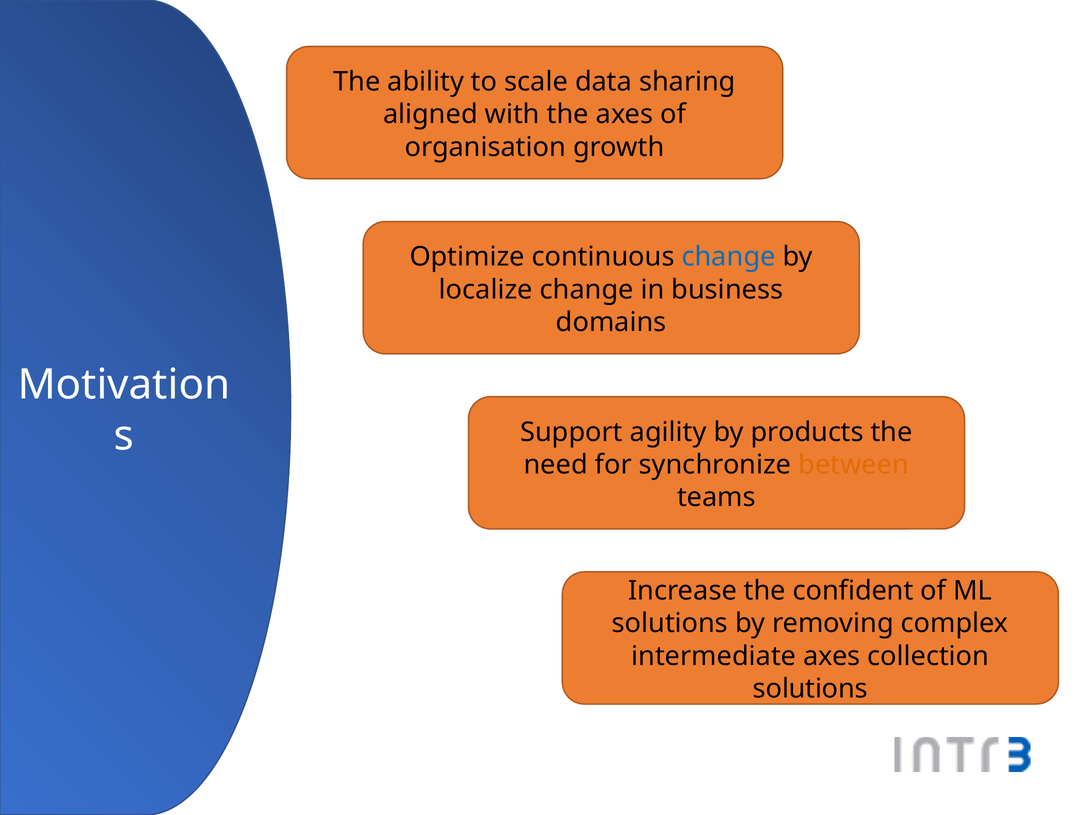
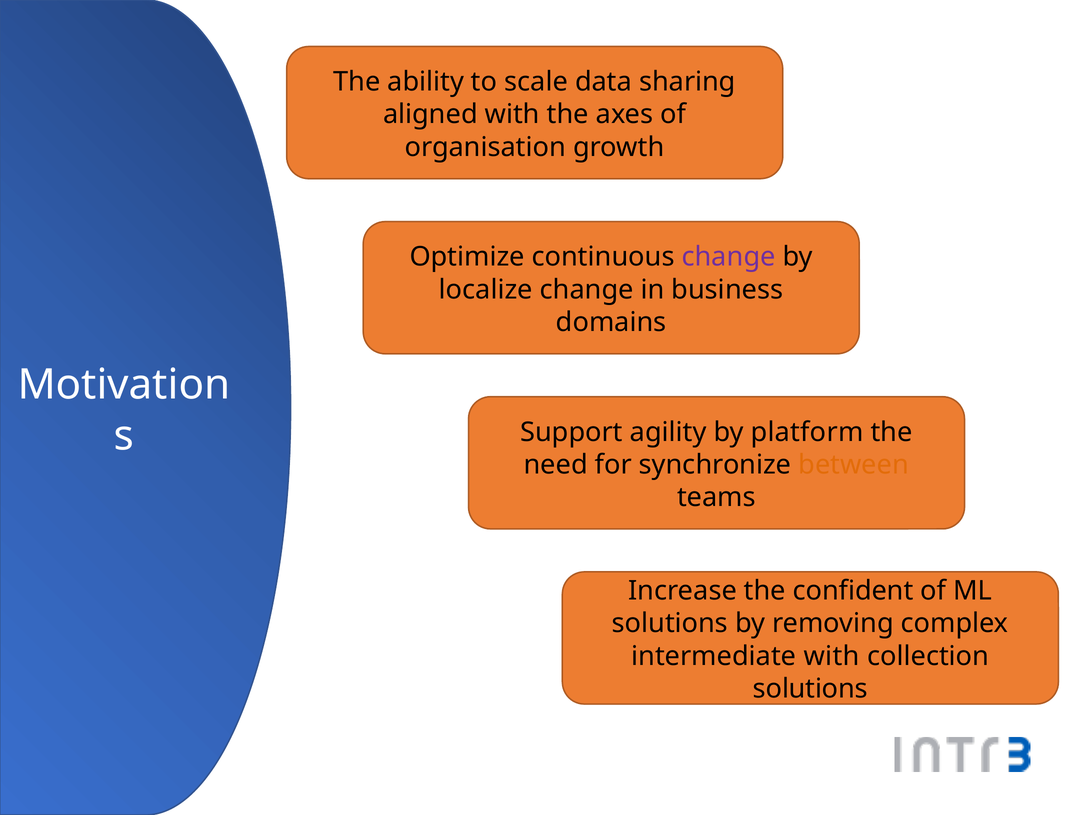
change at (729, 257) colour: blue -> purple
products: products -> platform
axes at (832, 656): axes -> with
